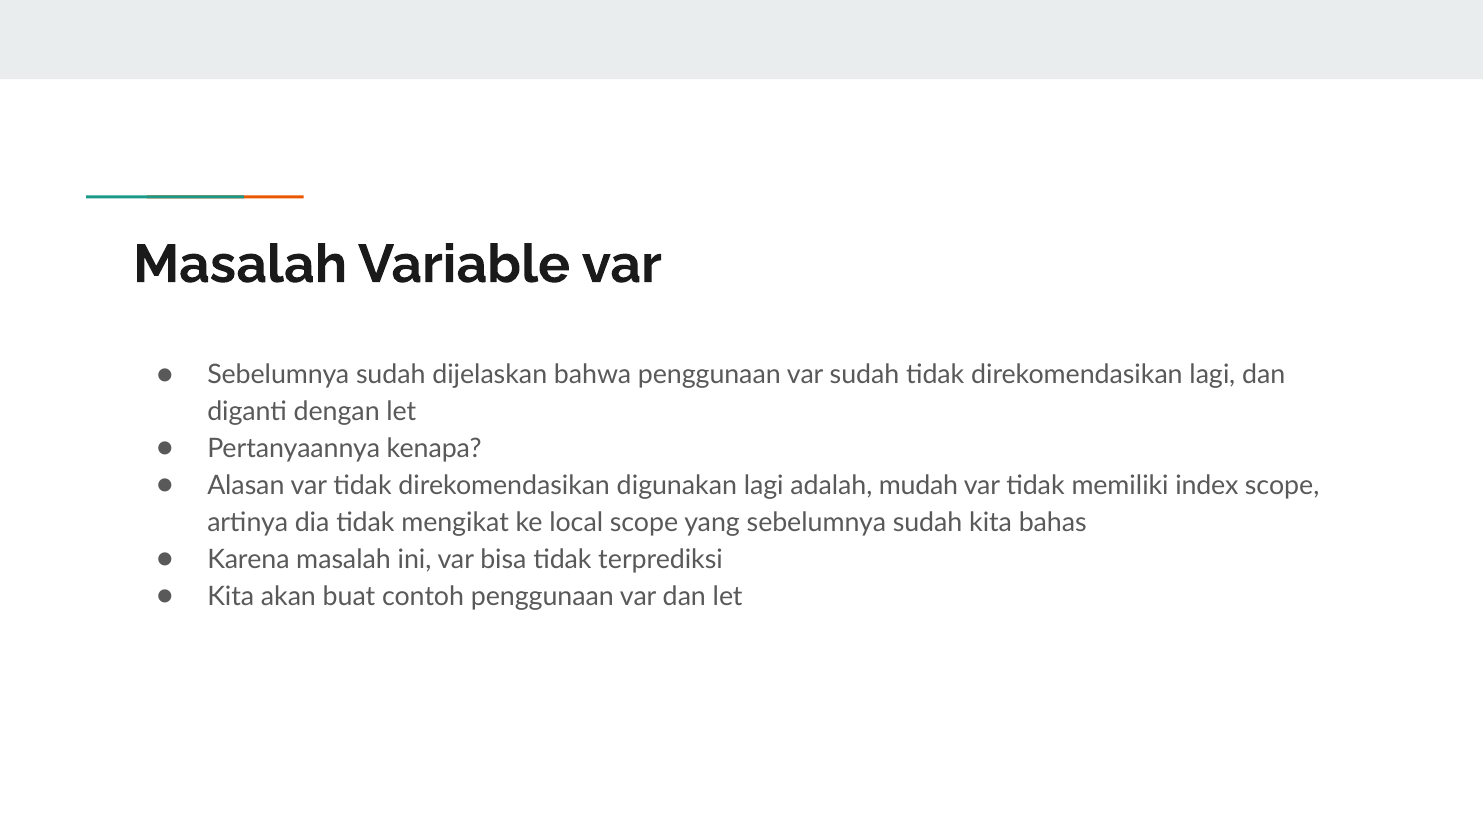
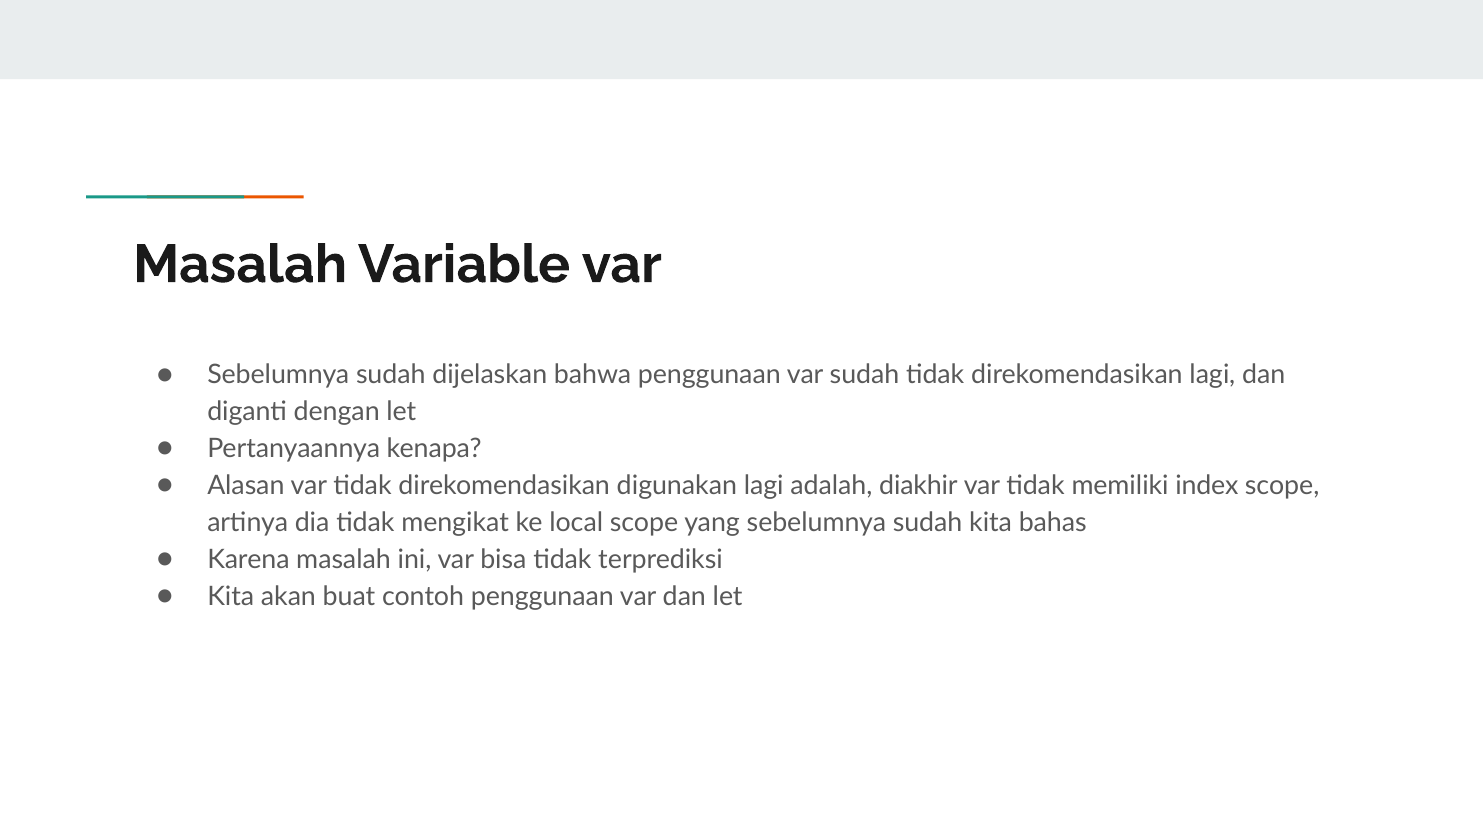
mudah: mudah -> diakhir
